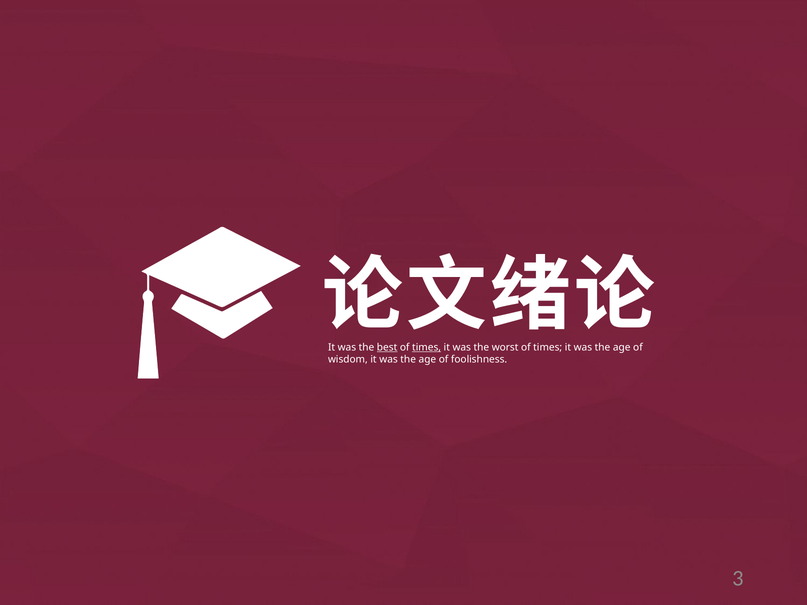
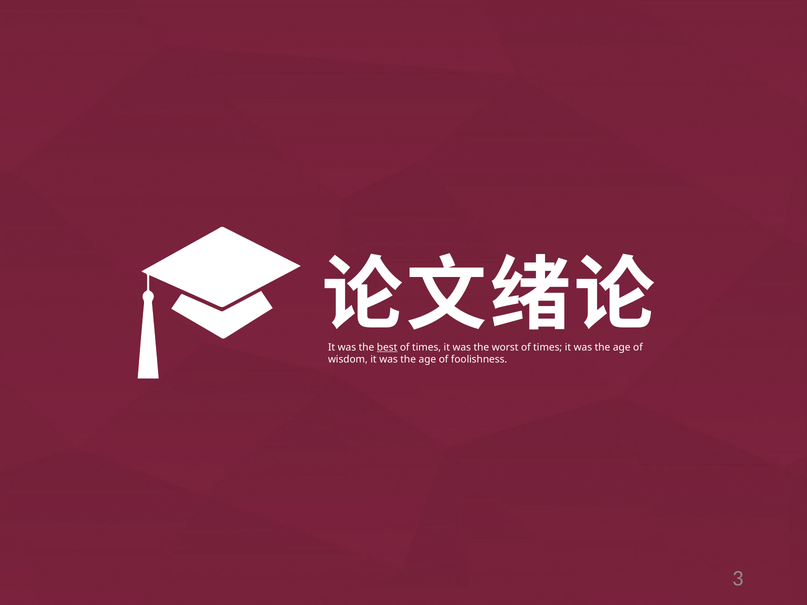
times at (427, 348) underline: present -> none
